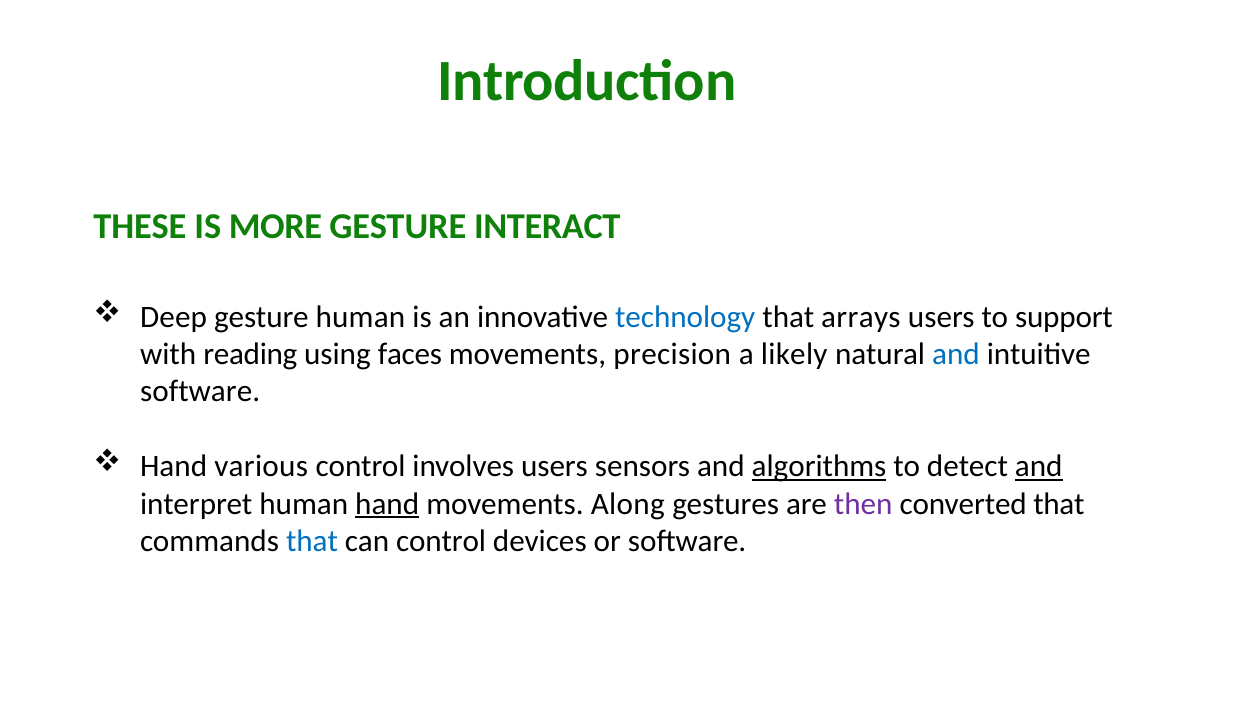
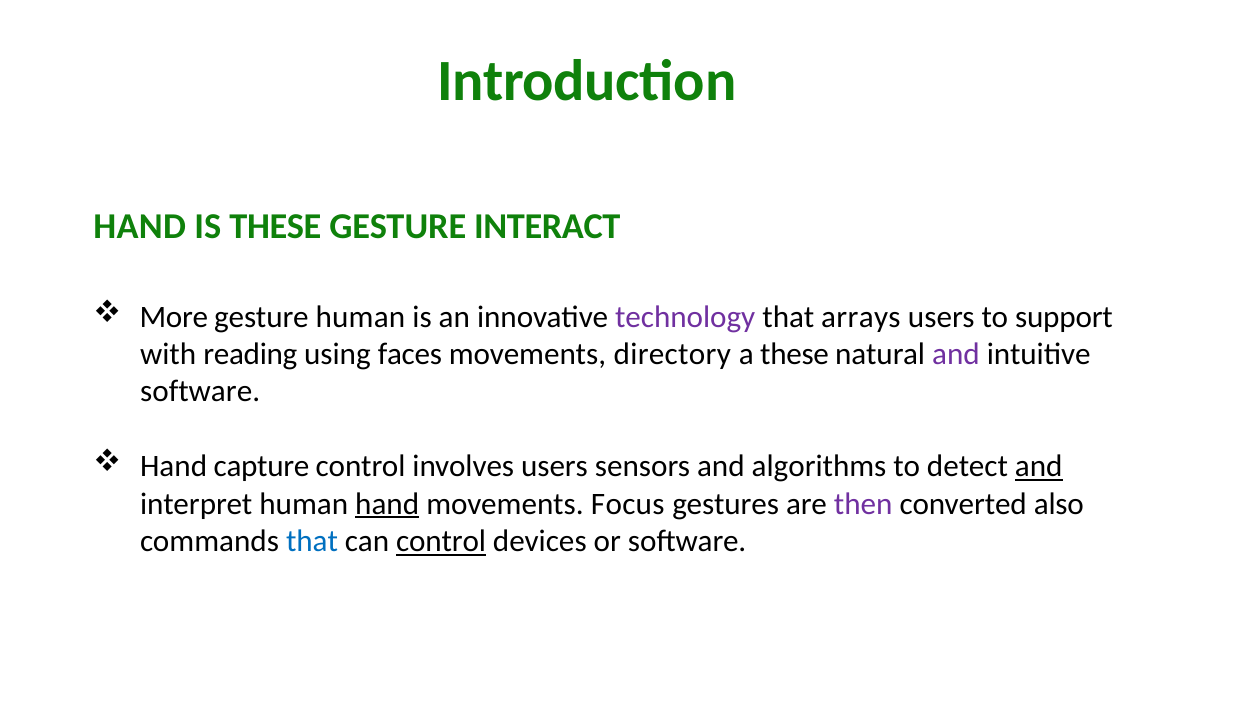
THESE at (140, 227): THESE -> HAND
IS MORE: MORE -> THESE
Deep: Deep -> More
technology colour: blue -> purple
precision: precision -> directory
a likely: likely -> these
and at (956, 354) colour: blue -> purple
various: various -> capture
algorithms underline: present -> none
Along: Along -> Focus
converted that: that -> also
control at (441, 541) underline: none -> present
